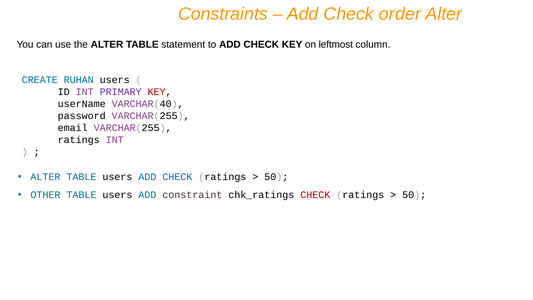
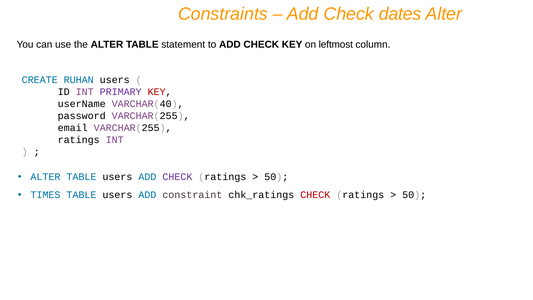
order: order -> dates
CHECK at (177, 177) colour: blue -> purple
OTHER: OTHER -> TIMES
